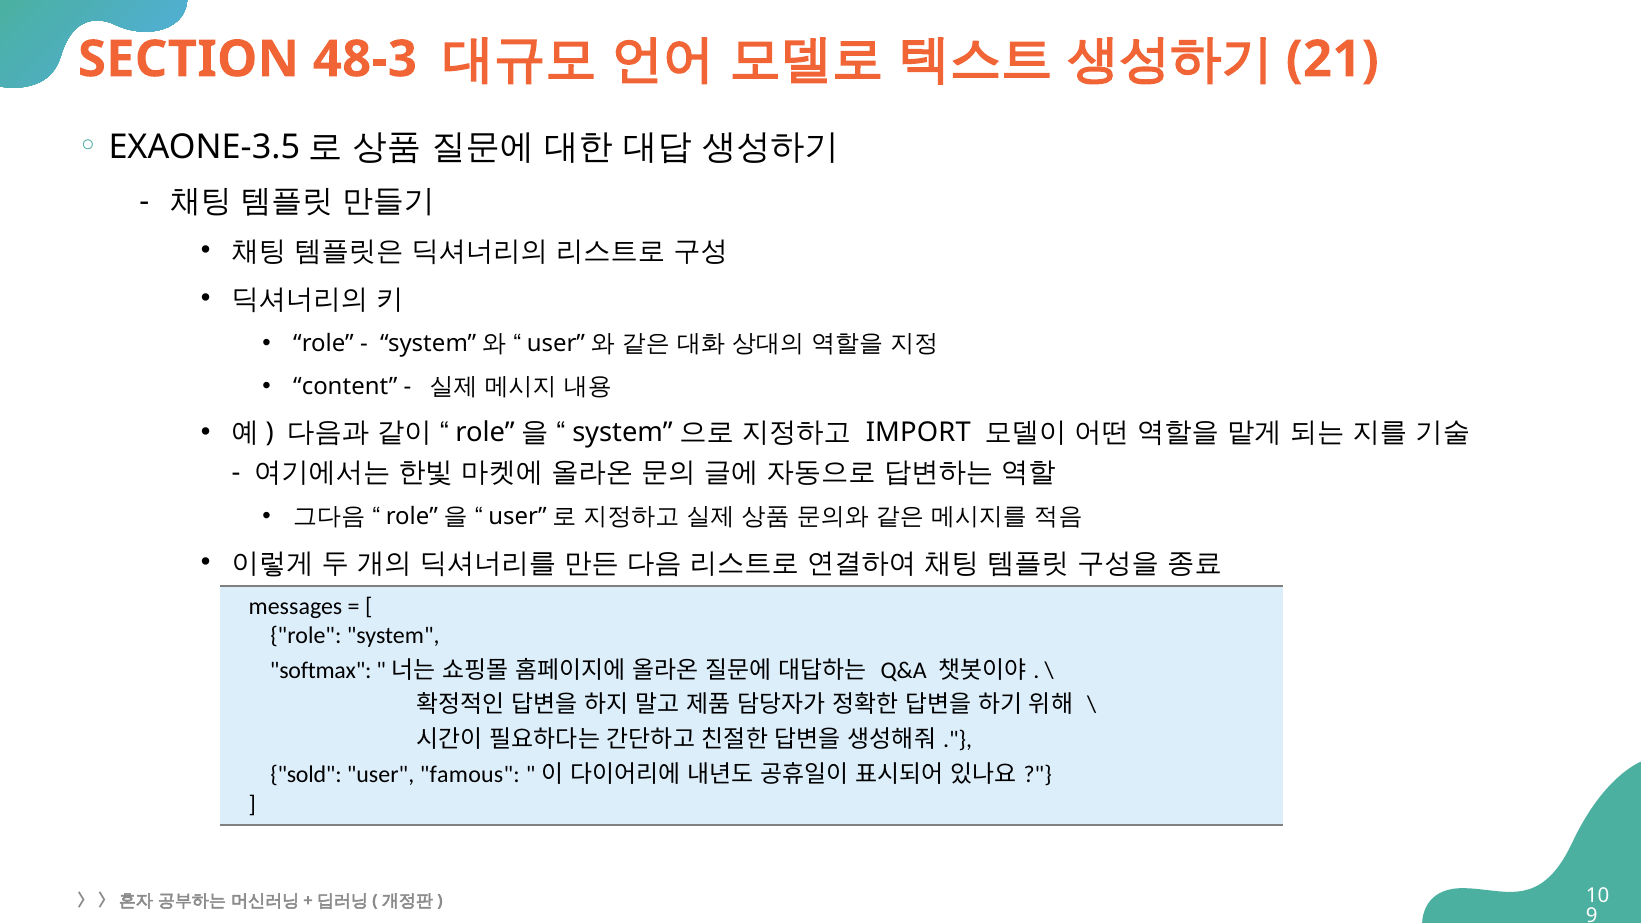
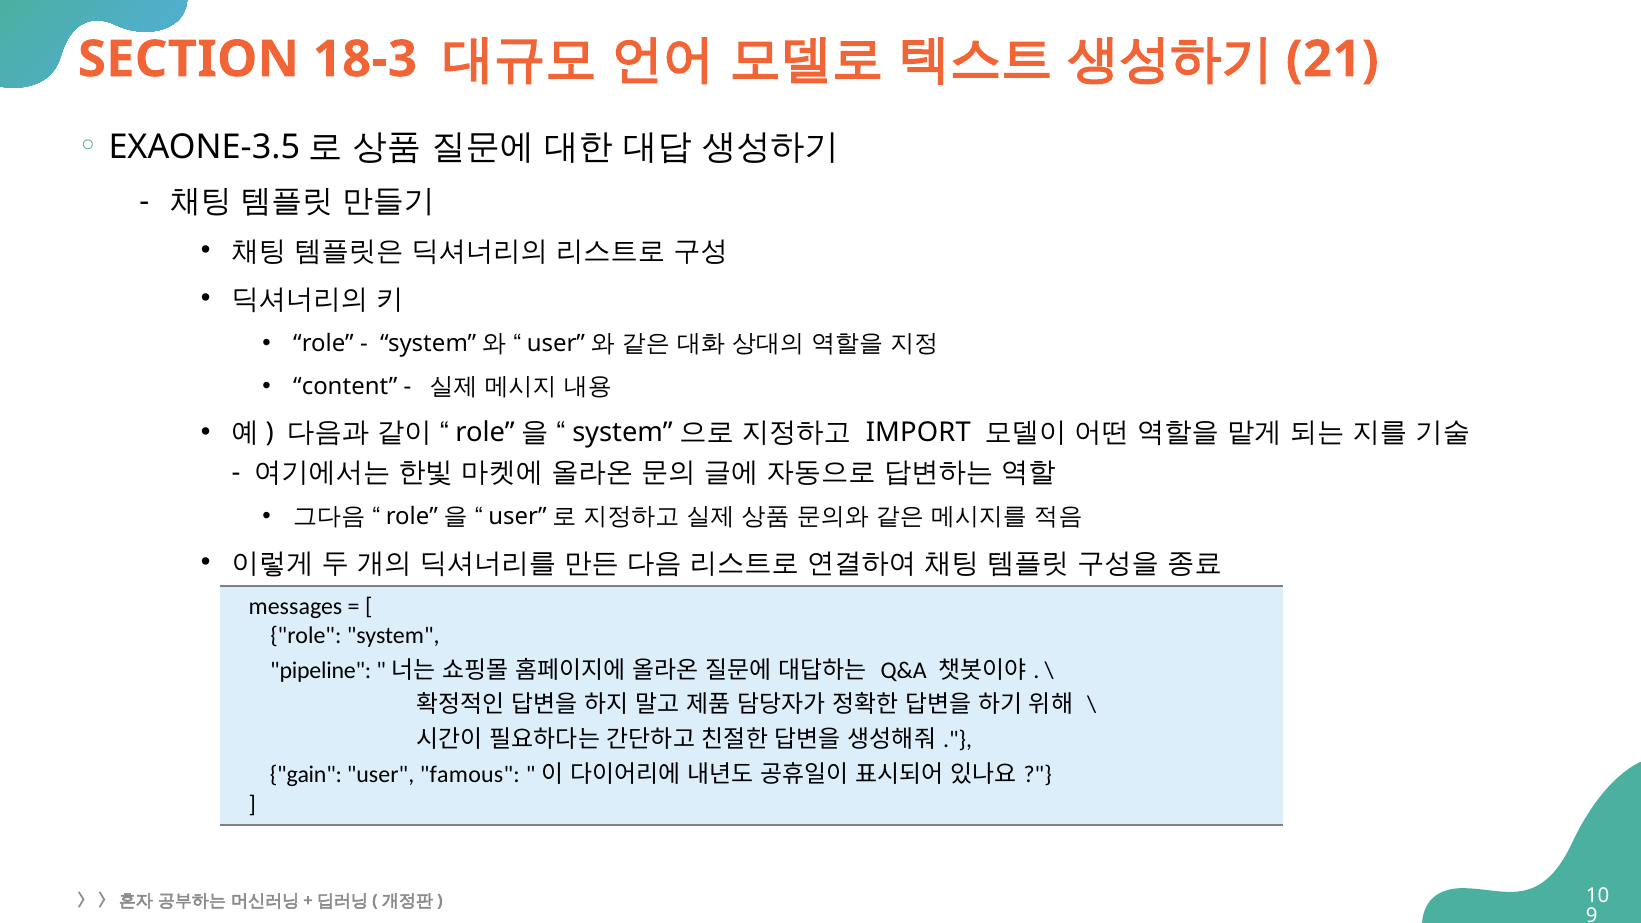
48-3: 48-3 -> 18-3
softmax: softmax -> pipeline
sold: sold -> gain
